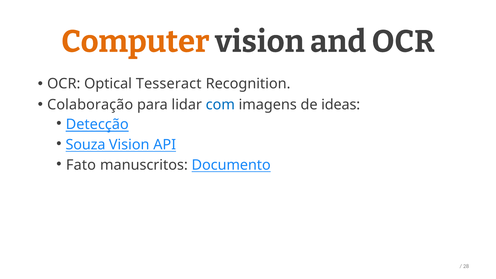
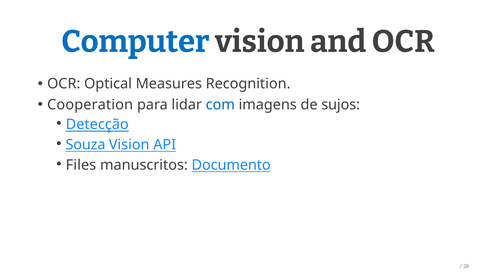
Computer colour: orange -> blue
Tesseract: Tesseract -> Measures
Colaboração: Colaboração -> Cooperation
ideas: ideas -> sujos
Fato: Fato -> Files
